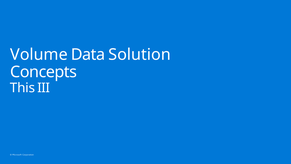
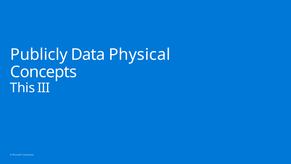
Volume: Volume -> Publicly
Solution: Solution -> Physical
